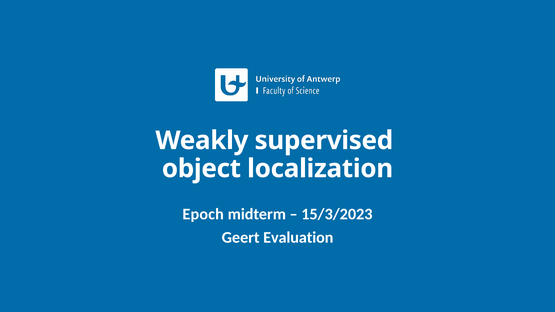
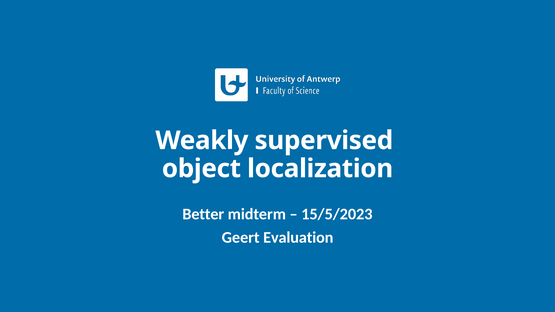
Epoch: Epoch -> Better
15/3/2023: 15/3/2023 -> 15/5/2023
